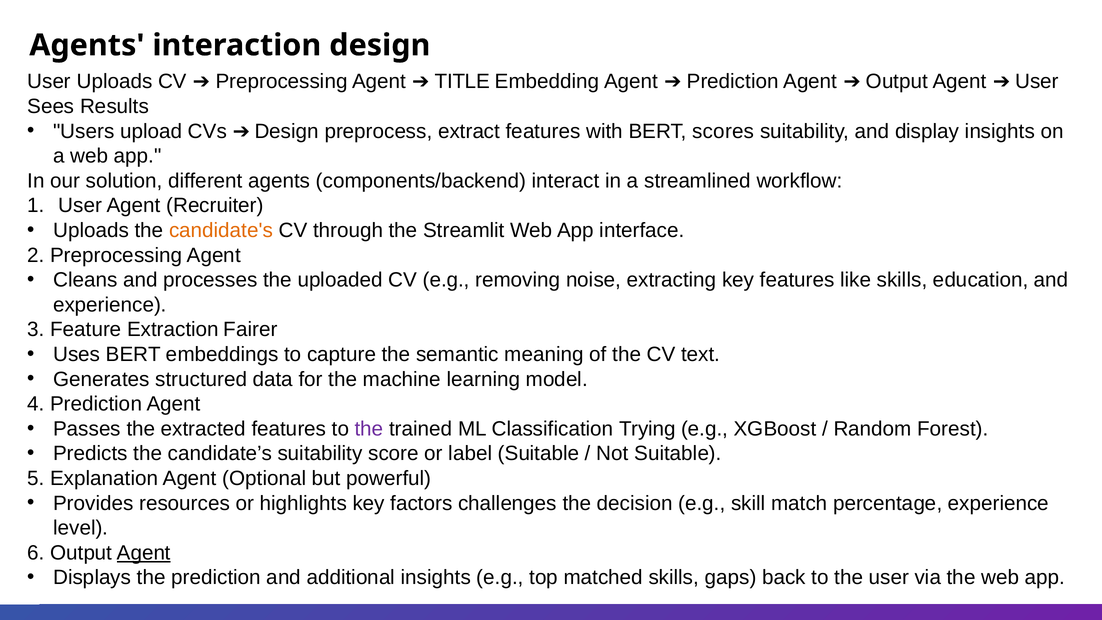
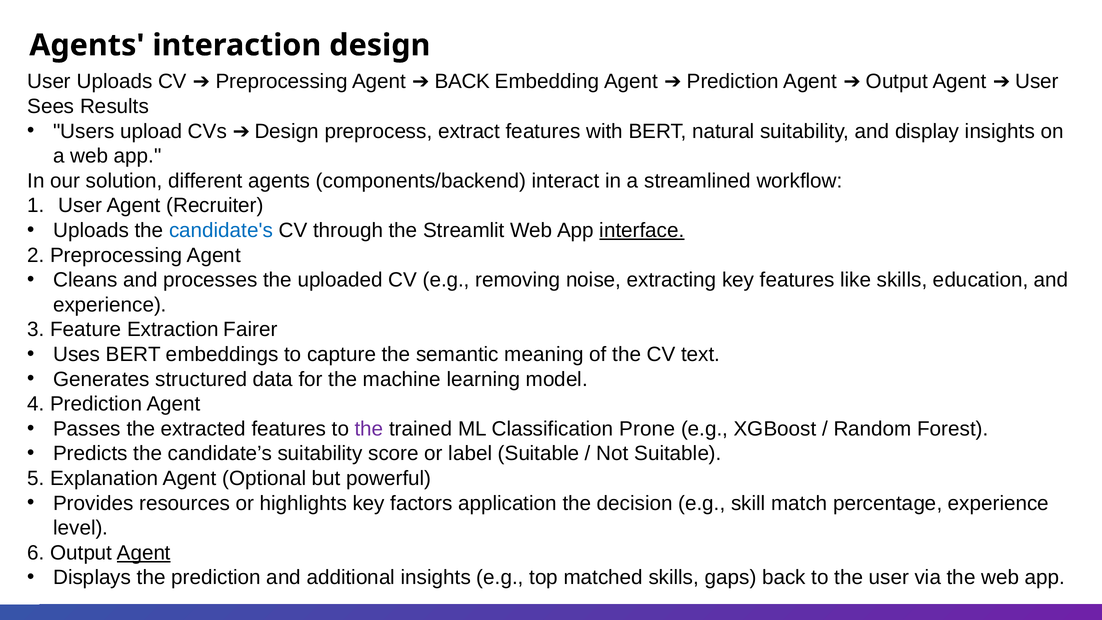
Agent TITLE: TITLE -> BACK
scores: scores -> natural
candidate's colour: orange -> blue
interface underline: none -> present
Trying: Trying -> Prone
challenges: challenges -> application
